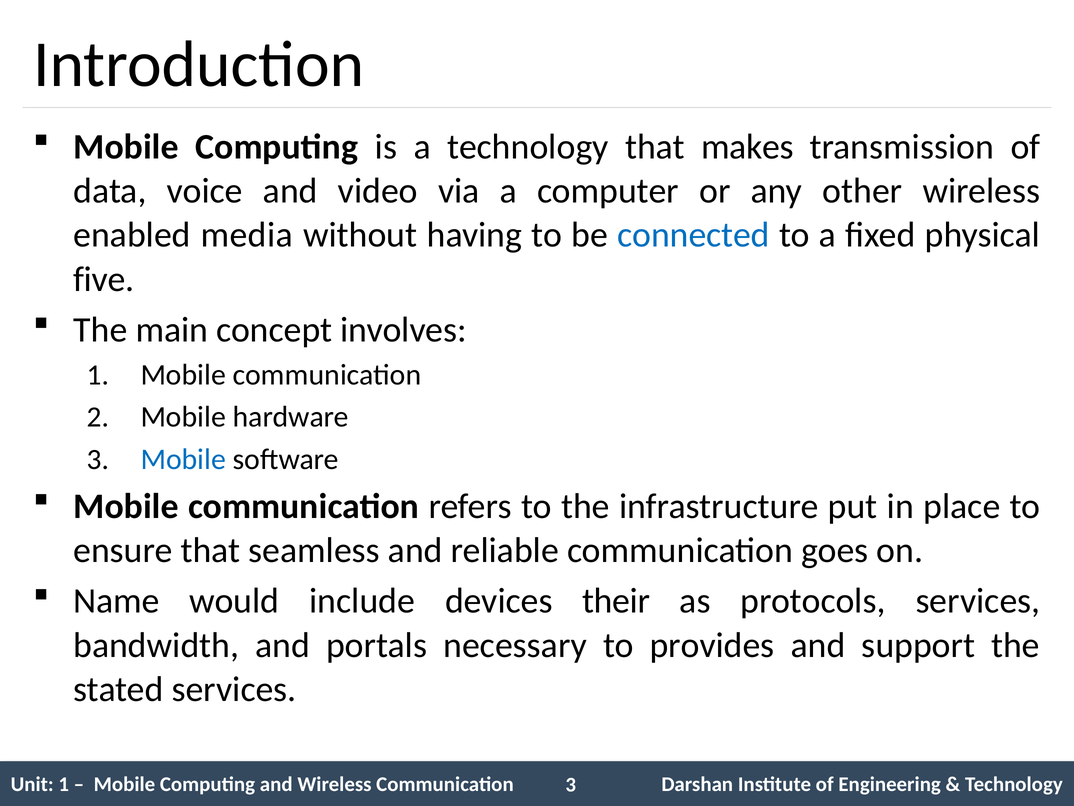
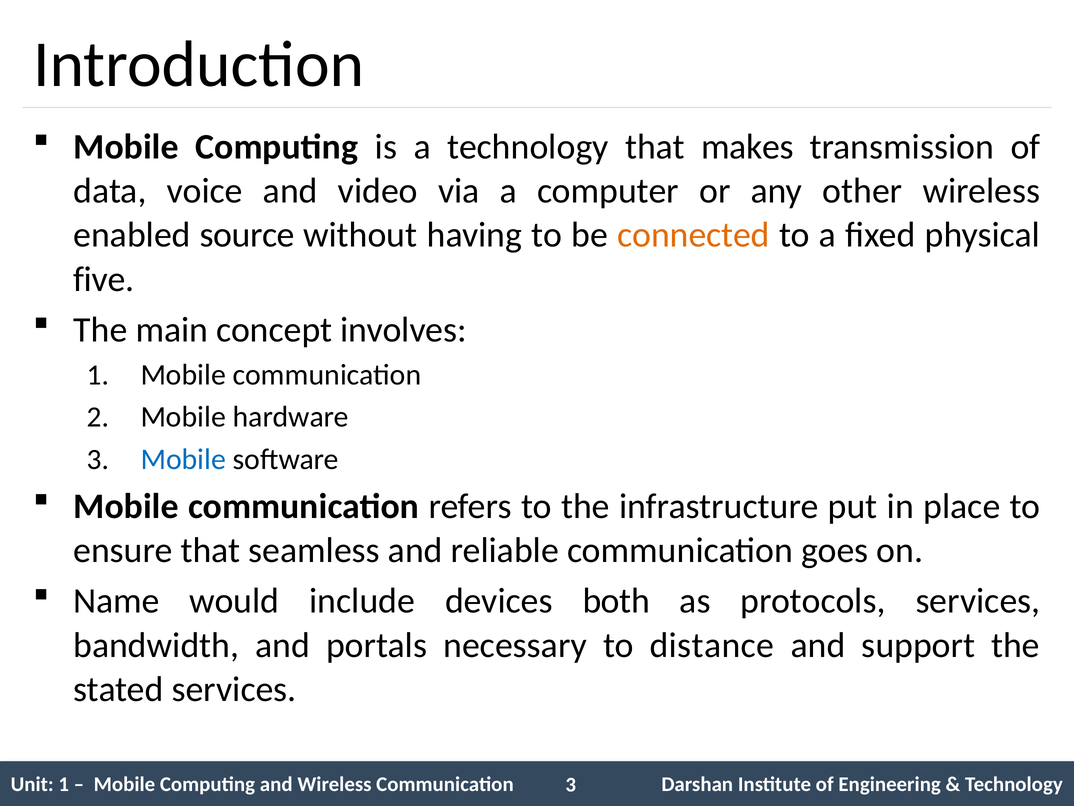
media: media -> source
connected colour: blue -> orange
their: their -> both
provides: provides -> distance
